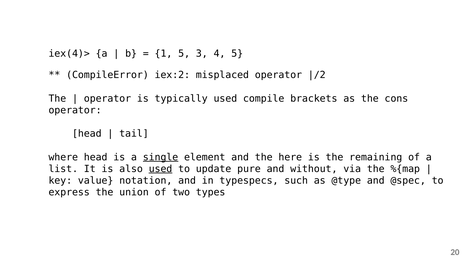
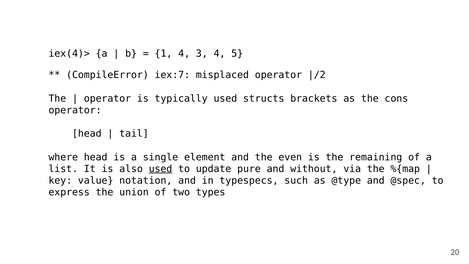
1 5: 5 -> 4
iex:2: iex:2 -> iex:7
compile: compile -> structs
single underline: present -> none
here: here -> even
